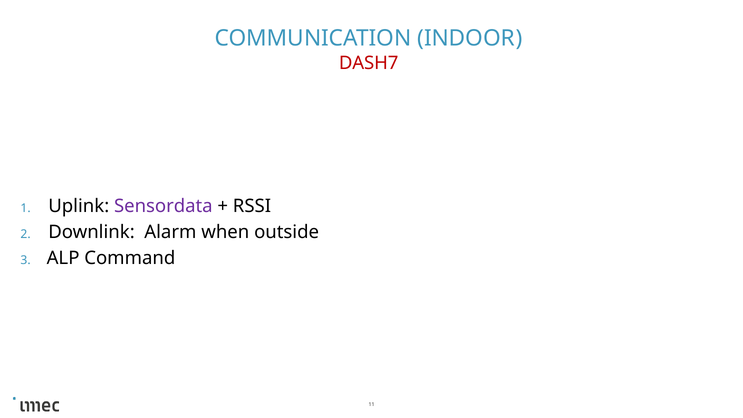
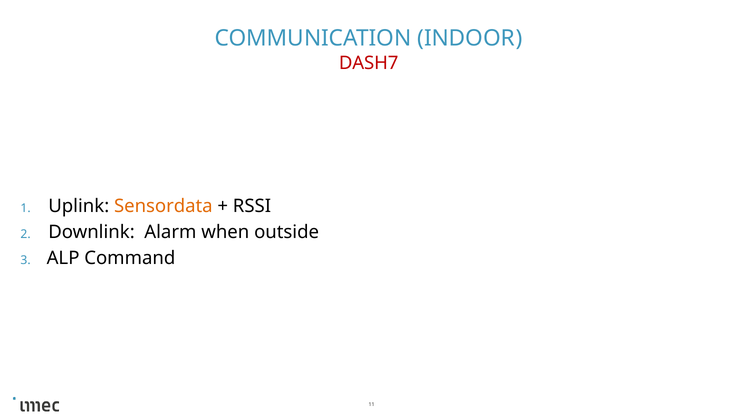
Sensordata colour: purple -> orange
